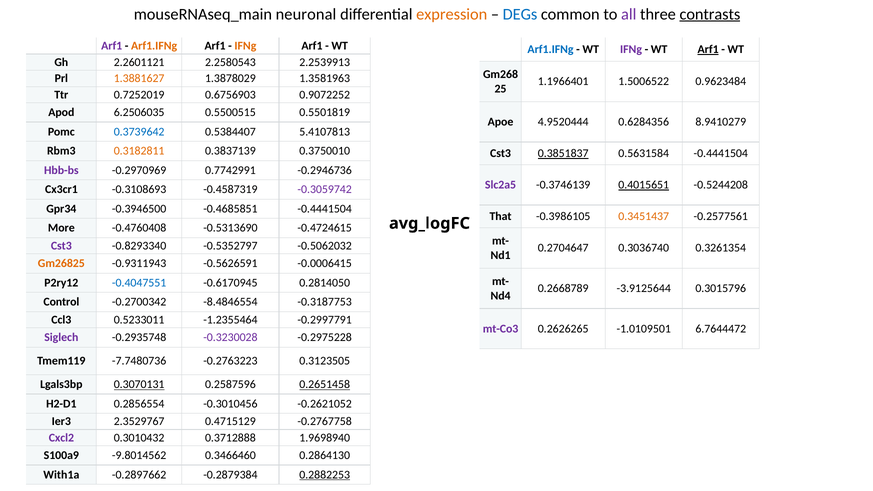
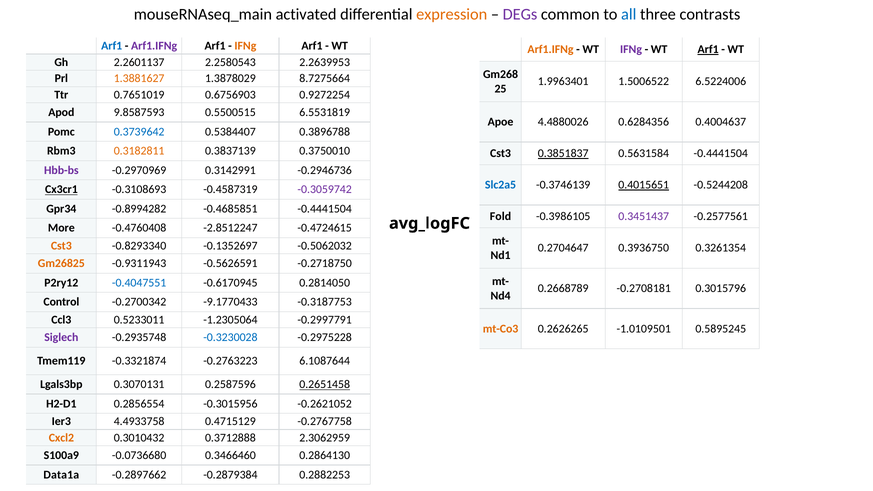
neuronal: neuronal -> activated
DEGs colour: blue -> purple
all colour: purple -> blue
contrasts underline: present -> none
Arf1 at (112, 46) colour: purple -> blue
Arf1.IFNg at (154, 46) colour: orange -> purple
Arf1.IFNg at (551, 49) colour: blue -> orange
2.2601121: 2.2601121 -> 2.2601137
2.2539913: 2.2539913 -> 2.2639953
1.3581963: 1.3581963 -> 8.7275664
1.1966401: 1.1966401 -> 1.9963401
0.9623484: 0.9623484 -> 6.5224006
0.7252019: 0.7252019 -> 0.7651019
0.9072252: 0.9072252 -> 0.9272254
6.2506035: 6.2506035 -> 9.8587593
0.5501819: 0.5501819 -> 6.5531819
4.9520444: 4.9520444 -> 4.4880026
8.9410279: 8.9410279 -> 0.4004637
5.4107813: 5.4107813 -> 0.3896788
0.7742991: 0.7742991 -> 0.3142991
Slc2a5 colour: purple -> blue
Cx3cr1 underline: none -> present
-0.3946500: -0.3946500 -> -0.8994282
That: That -> Fold
0.3451437 colour: orange -> purple
-0.5313690: -0.5313690 -> -2.8512247
Cst3 at (61, 246) colour: purple -> orange
-0.5352797: -0.5352797 -> -0.1352697
0.3036740: 0.3036740 -> 0.3936750
-0.0006415: -0.0006415 -> -0.2718750
-3.9125644: -3.9125644 -> -0.2708181
-8.4846554: -8.4846554 -> -9.1770433
-1.2355464: -1.2355464 -> -1.2305064
mt-Co3 colour: purple -> orange
6.7644472: 6.7644472 -> 0.5895245
-0.3230028 colour: purple -> blue
-7.7480736: -7.7480736 -> -0.3321874
0.3123505: 0.3123505 -> 6.1087644
0.3070131 underline: present -> none
-0.3010456: -0.3010456 -> -0.3015956
2.3529767: 2.3529767 -> 4.4933758
Cxcl2 colour: purple -> orange
1.9698940: 1.9698940 -> 2.3062959
-9.8014562: -9.8014562 -> -0.0736680
With1a: With1a -> Data1a
0.2882253 underline: present -> none
